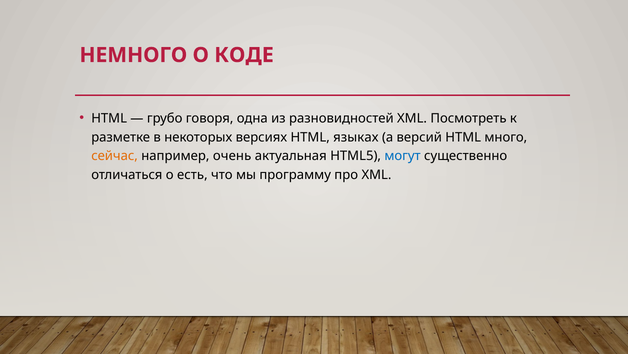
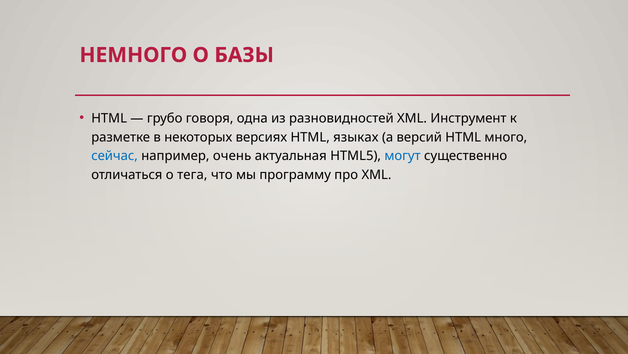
КОДЕ: КОДЕ -> БАЗЫ
Посмотреть: Посмотреть -> Инструмент
сейчас colour: orange -> blue
есть: есть -> тега
